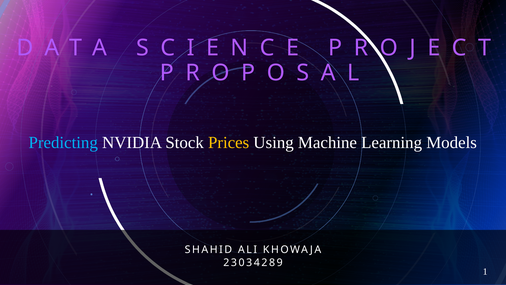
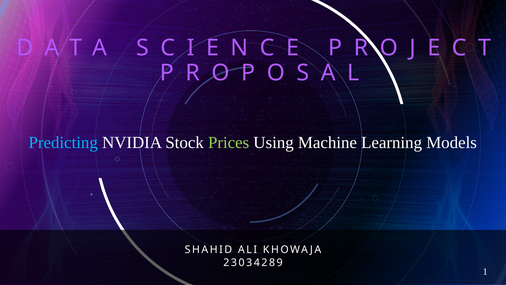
Prices colour: yellow -> light green
